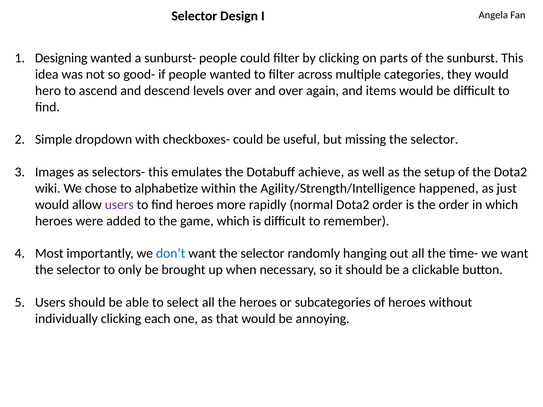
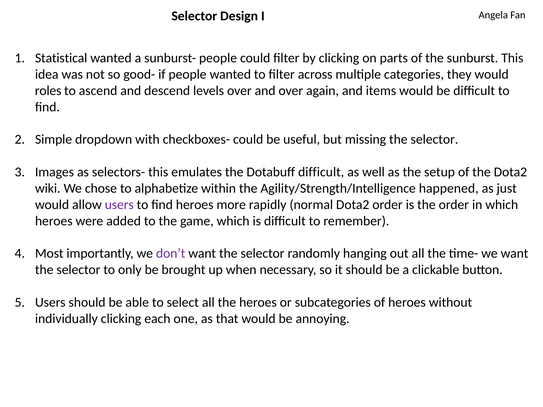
Designing: Designing -> Statistical
hero: hero -> roles
Dotabuff achieve: achieve -> difficult
don’t colour: blue -> purple
